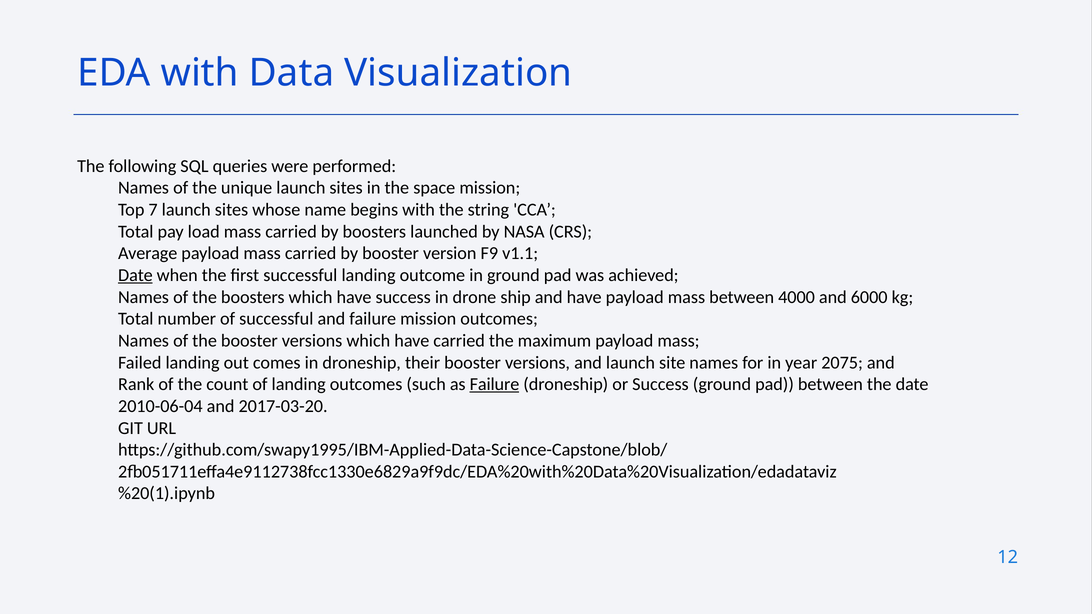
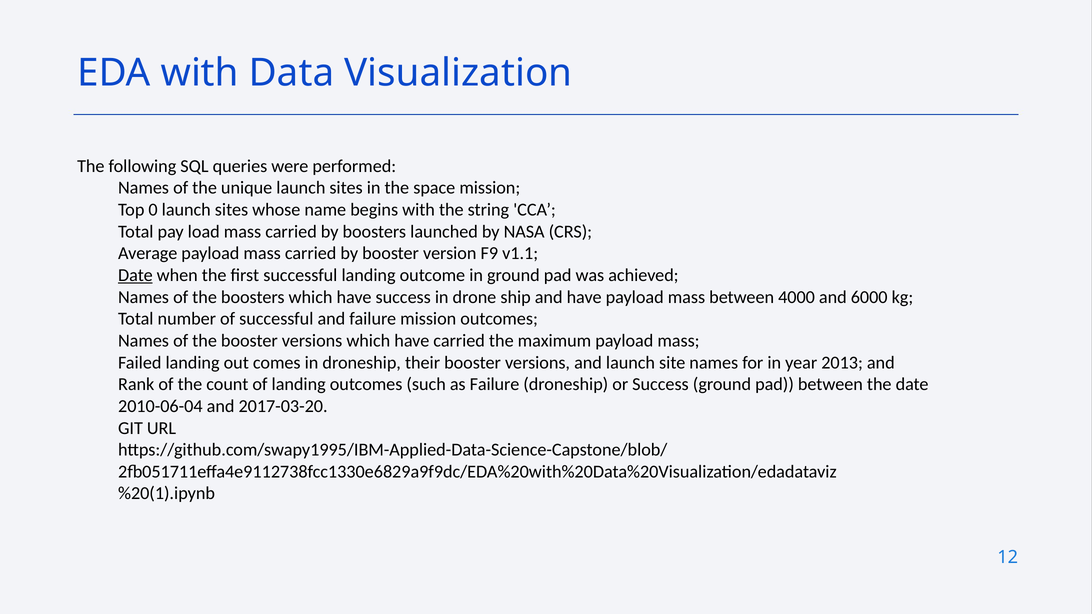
7: 7 -> 0
2075: 2075 -> 2013
Failure at (494, 385) underline: present -> none
